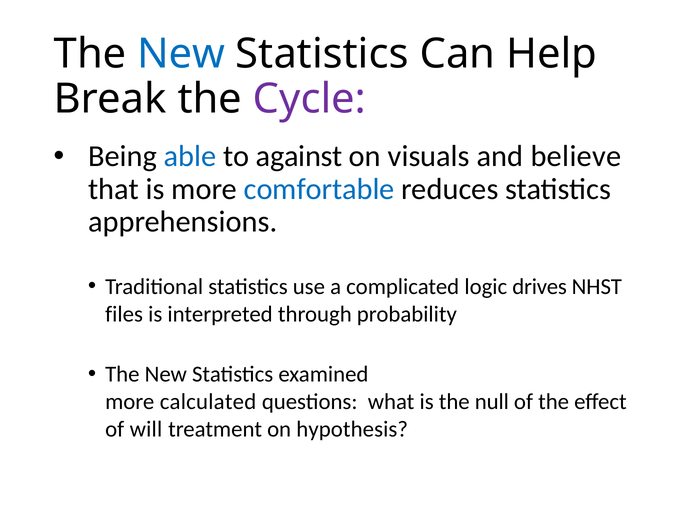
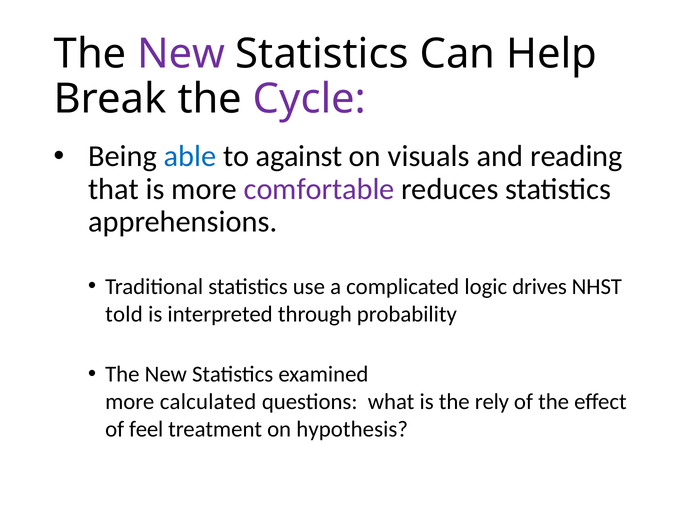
New at (181, 54) colour: blue -> purple
believe: believe -> reading
comfortable colour: blue -> purple
files: files -> told
null: null -> rely
will: will -> feel
